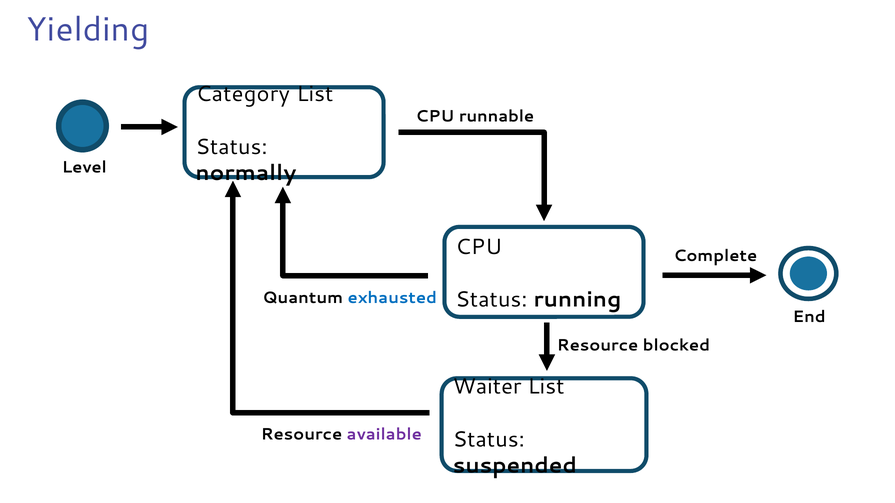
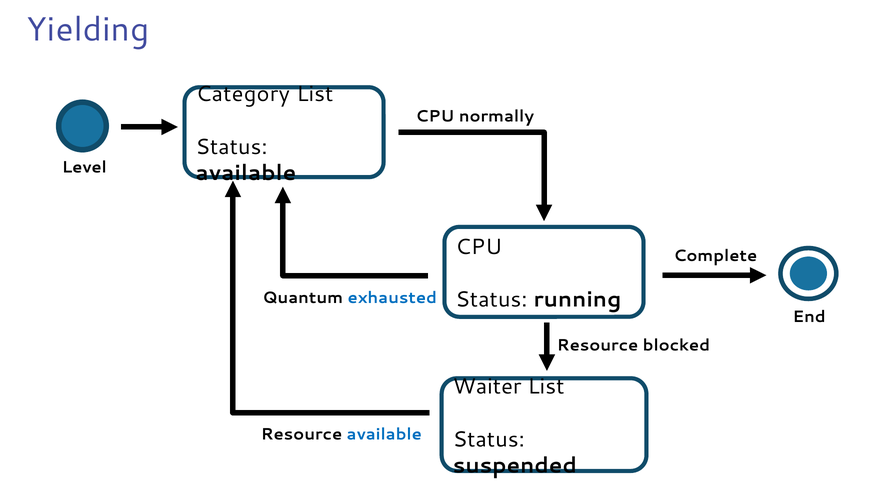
runnable: runnable -> normally
normally at (246, 173): normally -> available
available at (384, 435) colour: purple -> blue
